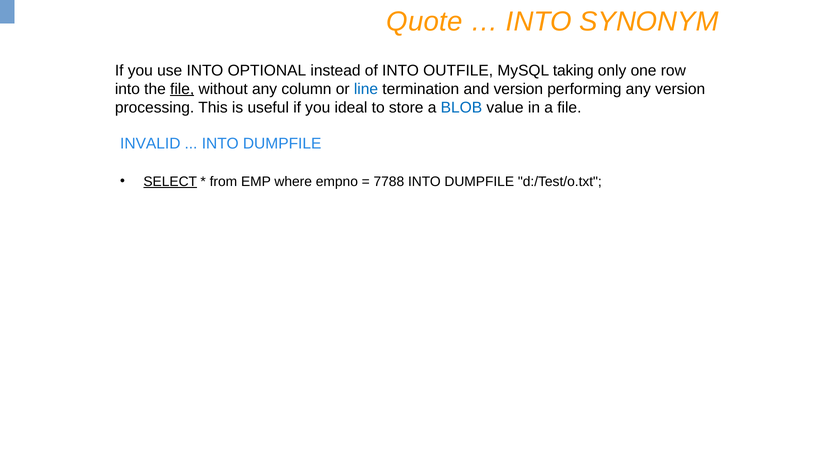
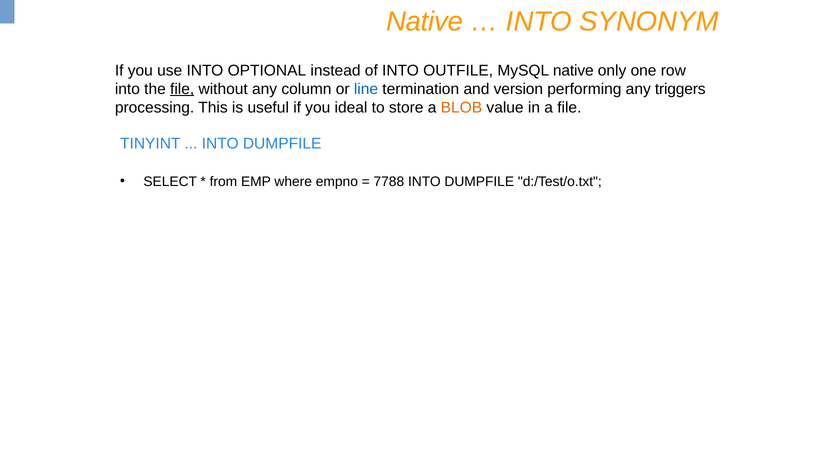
Quote at (424, 22): Quote -> Native
MySQL taking: taking -> native
any version: version -> triggers
BLOB colour: blue -> orange
INVALID: INVALID -> TINYINT
SELECT underline: present -> none
